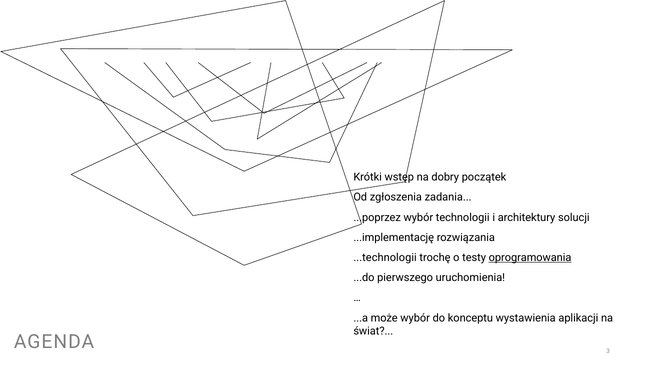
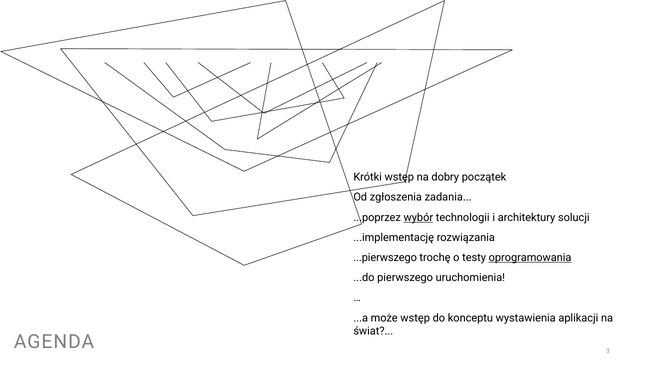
wybór at (418, 217) underline: none -> present
...technologii: ...technologii -> ...pierwszego
może wybór: wybór -> wstęp
